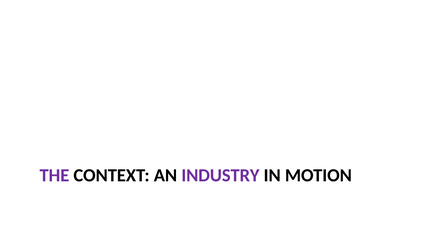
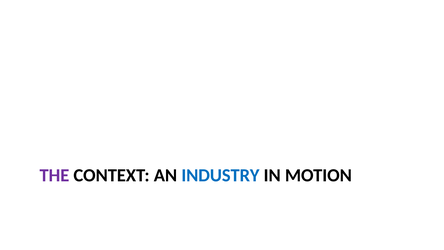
INDUSTRY colour: purple -> blue
